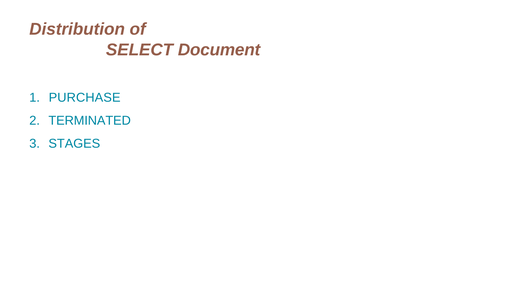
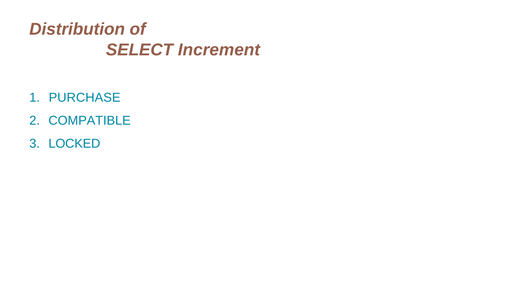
Document: Document -> Increment
TERMINATED: TERMINATED -> COMPATIBLE
STAGES: STAGES -> LOCKED
